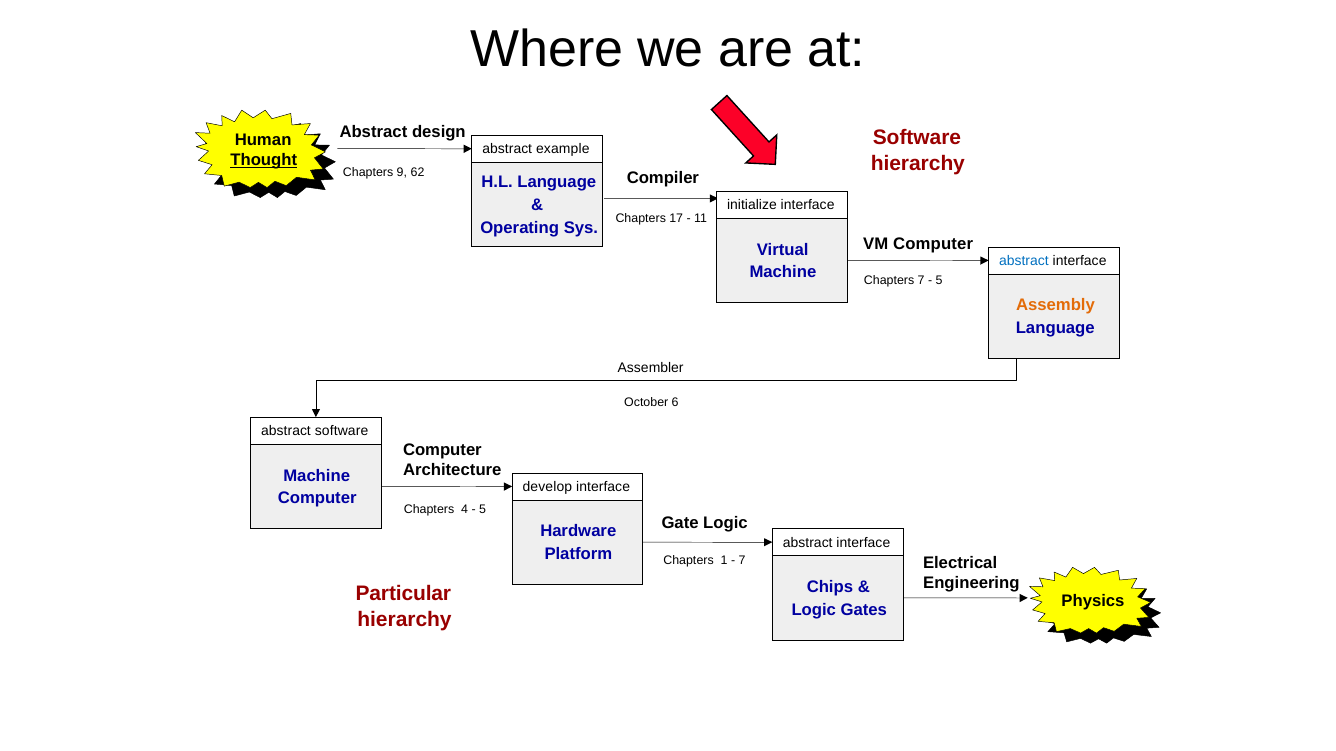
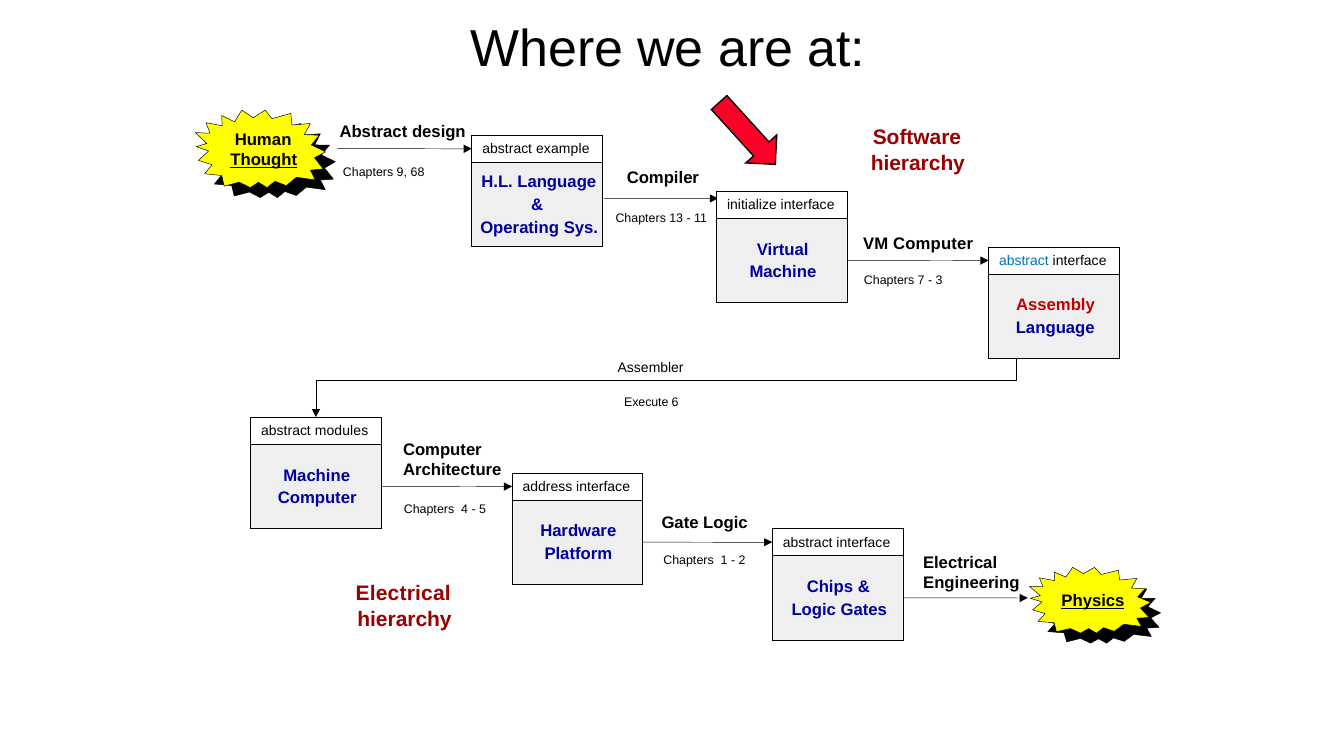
62: 62 -> 68
17: 17 -> 13
5 at (939, 280): 5 -> 3
Assembly colour: orange -> red
October: October -> Execute
abstract software: software -> modules
develop: develop -> address
7 at (742, 561): 7 -> 2
Particular at (403, 594): Particular -> Electrical
Physics underline: none -> present
